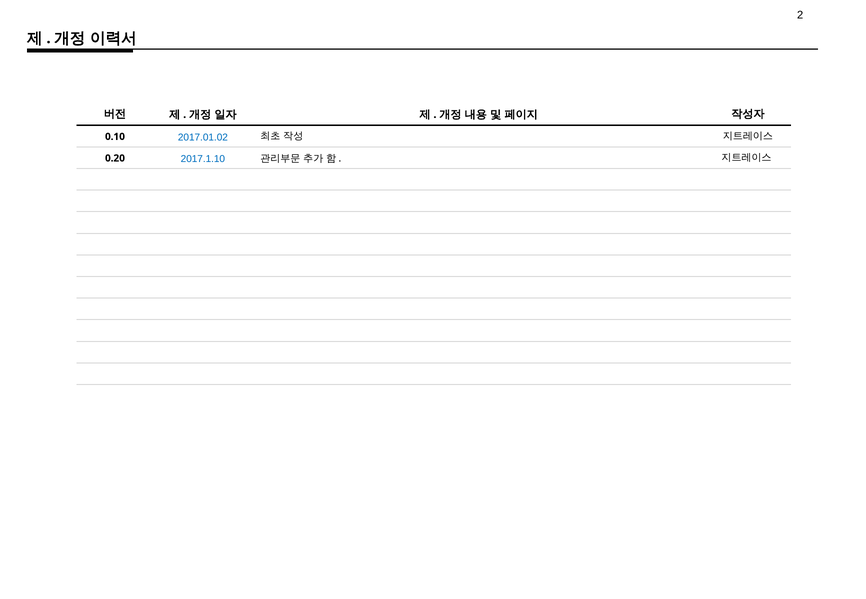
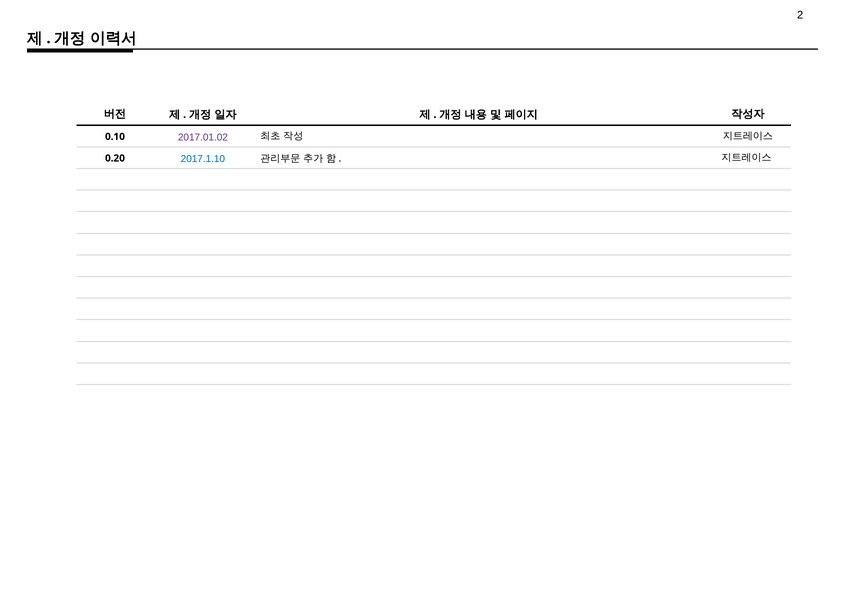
2017.01.02 colour: blue -> purple
